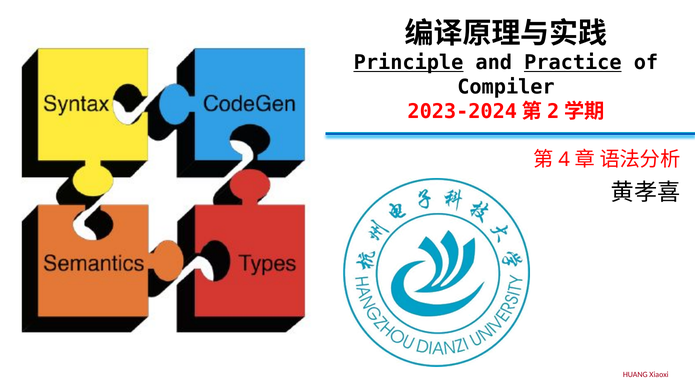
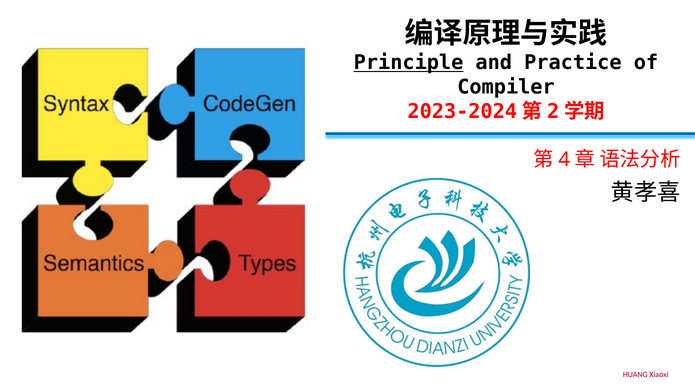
Practice underline: present -> none
